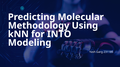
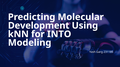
Methodology: Methodology -> Development
